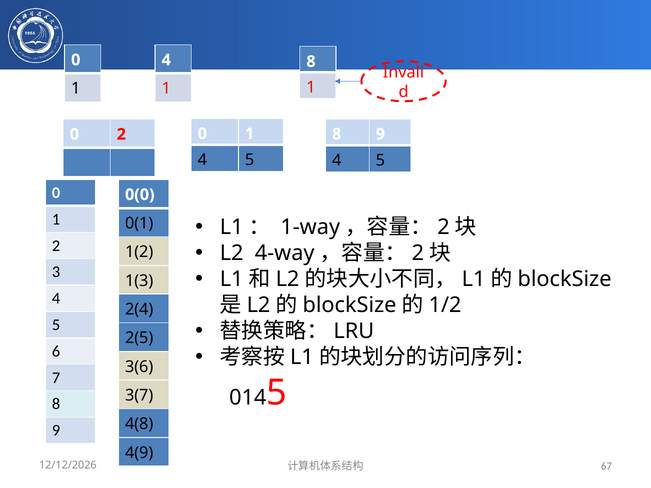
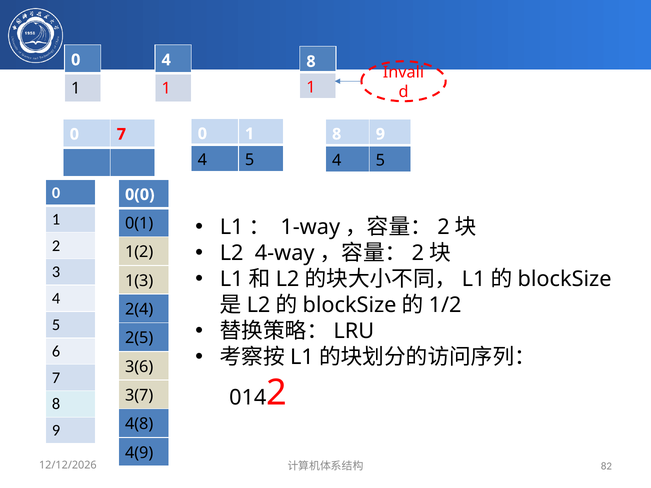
0 2: 2 -> 7
5 at (277, 393): 5 -> 2
67: 67 -> 82
